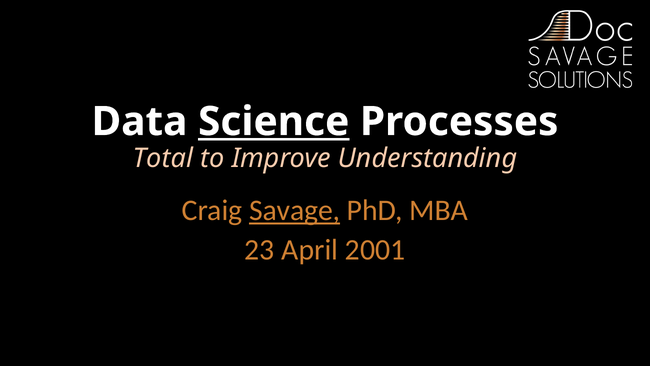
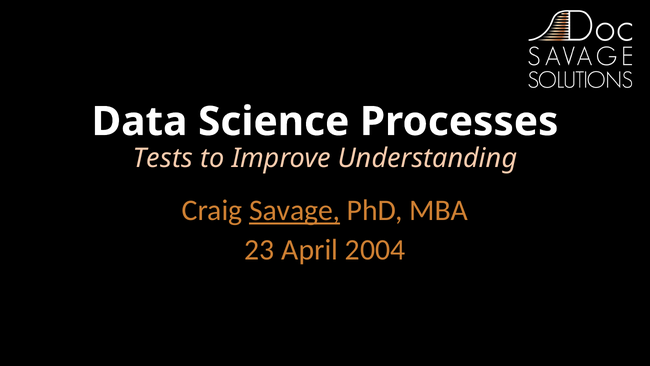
Science underline: present -> none
Total: Total -> Tests
2001: 2001 -> 2004
